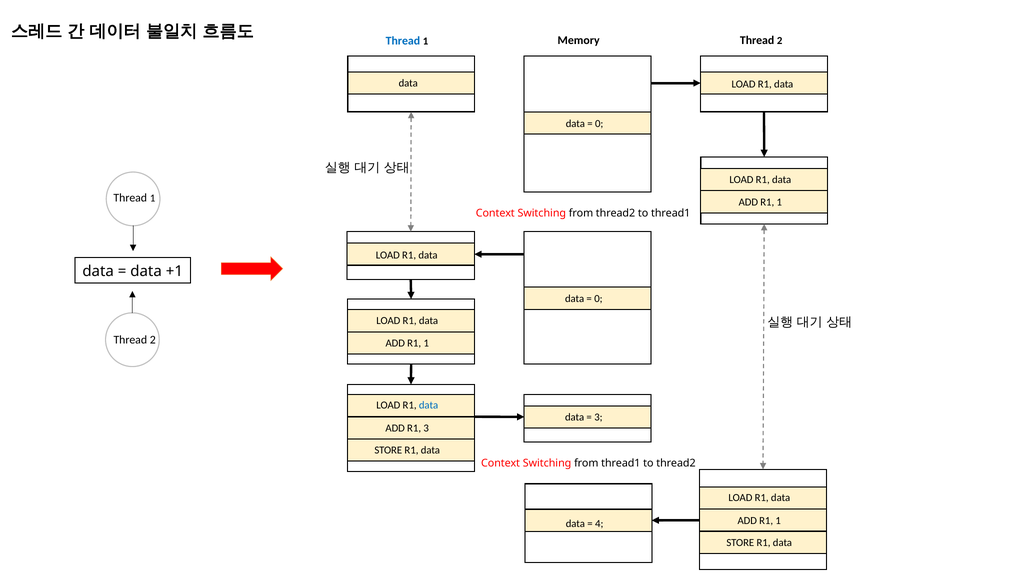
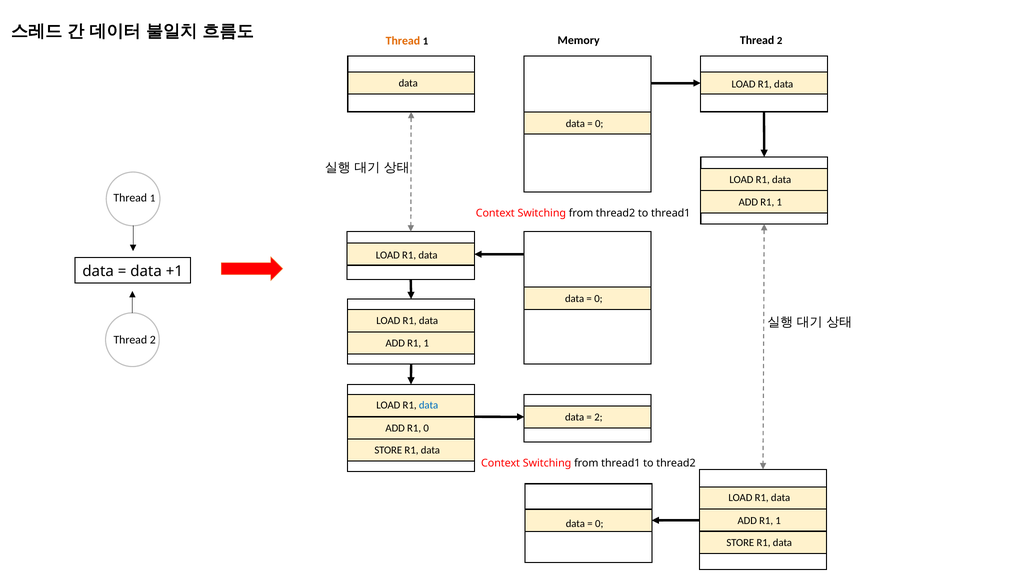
Thread at (403, 41) colour: blue -> orange
3 at (598, 417): 3 -> 2
R1 3: 3 -> 0
4 at (599, 524): 4 -> 0
